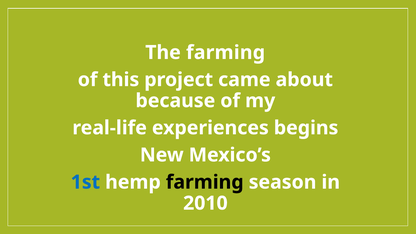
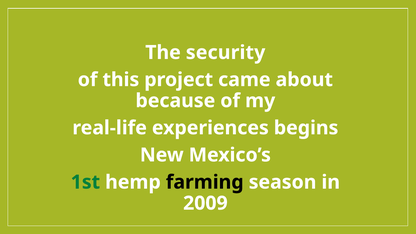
The farming: farming -> security
1st colour: blue -> green
2010: 2010 -> 2009
